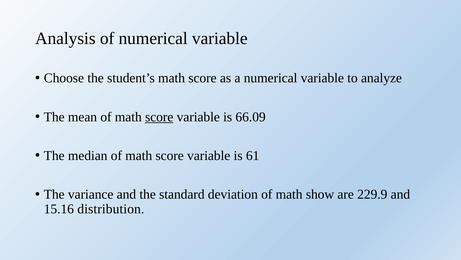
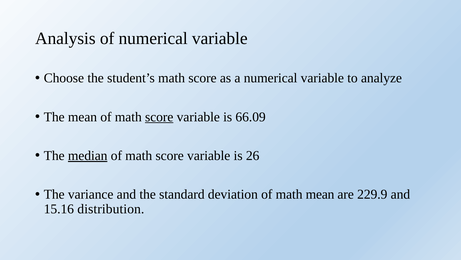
median underline: none -> present
61: 61 -> 26
math show: show -> mean
